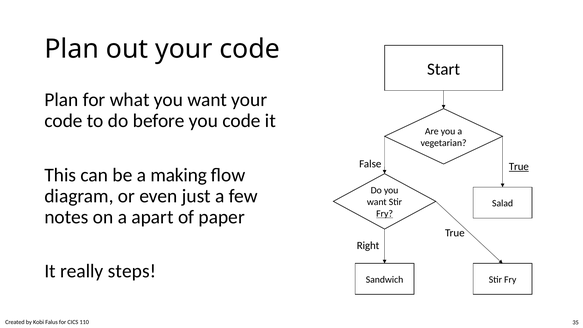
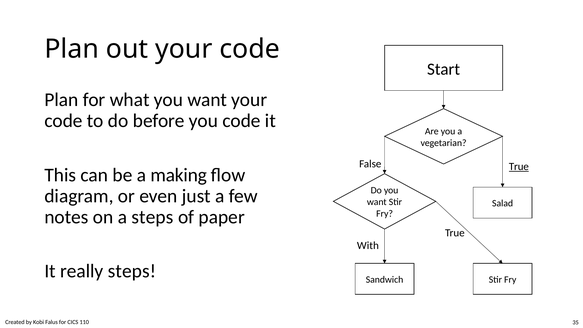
a apart: apart -> steps
Fry at (385, 214) underline: present -> none
Right: Right -> With
